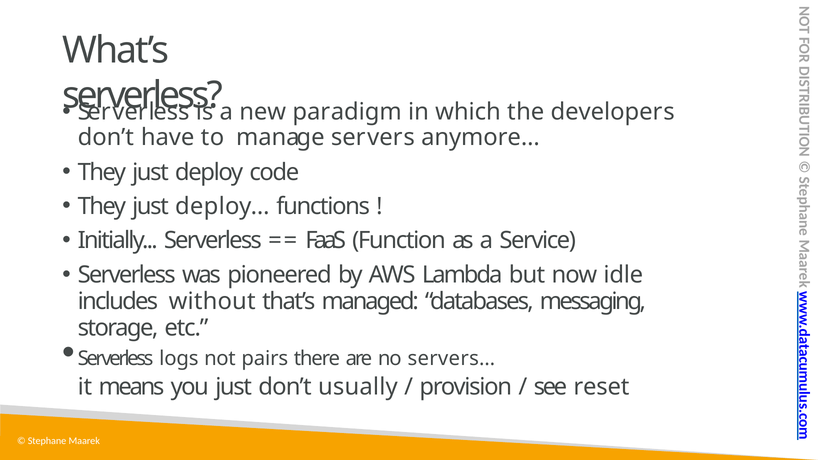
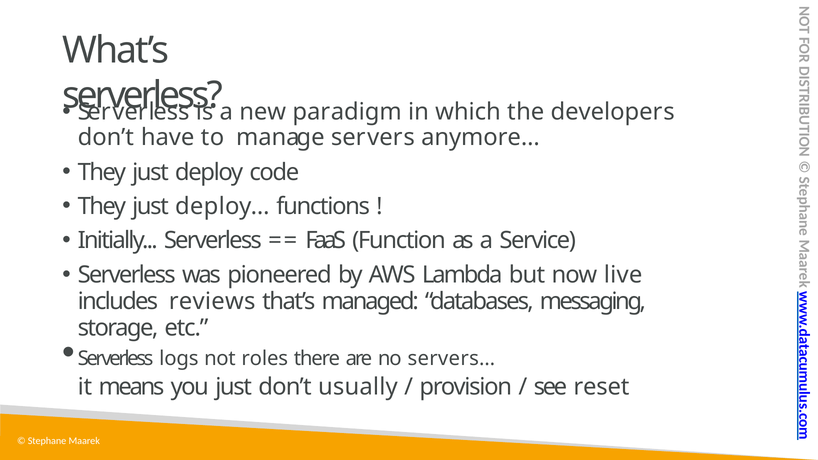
idle: idle -> live
without: without -> reviews
pairs: pairs -> roles
